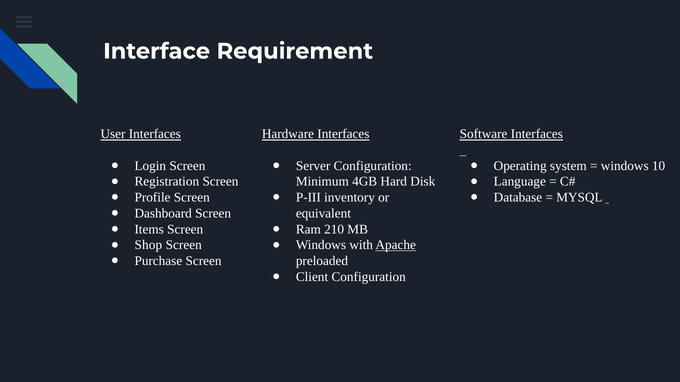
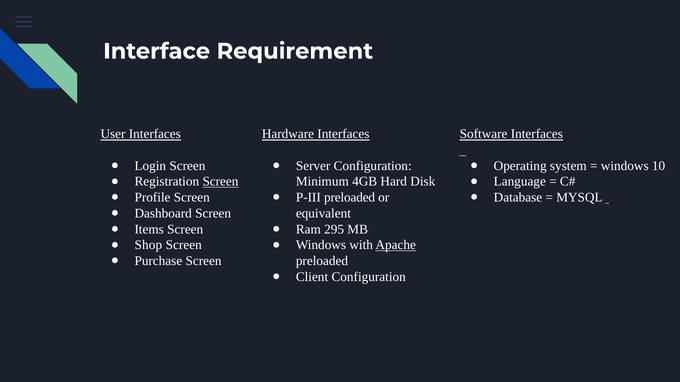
Screen at (220, 182) underline: none -> present
P-III inventory: inventory -> preloaded
210: 210 -> 295
